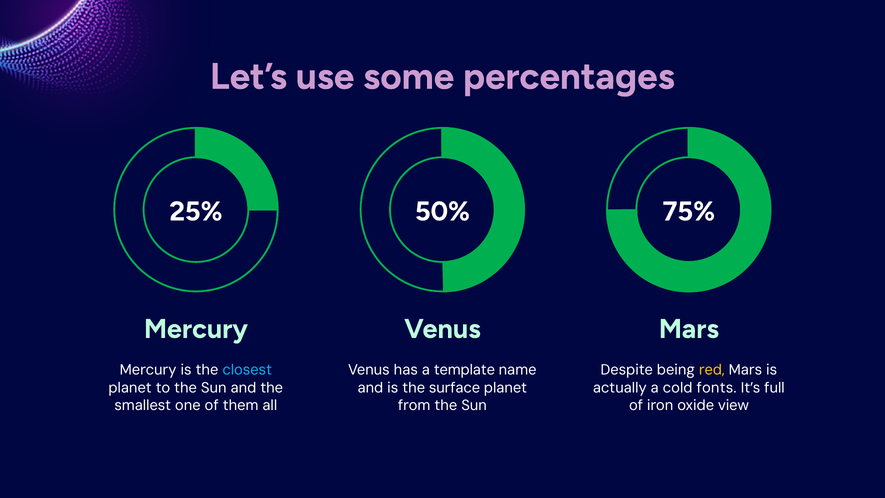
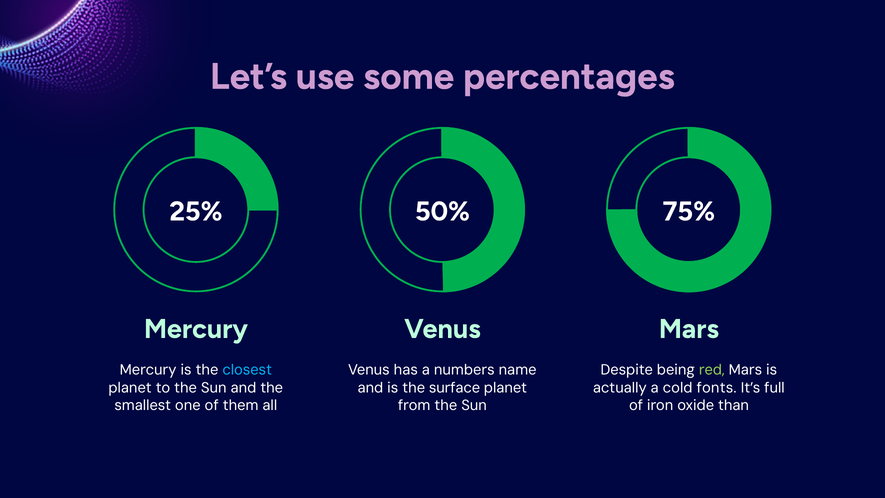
template: template -> numbers
red colour: yellow -> light green
view: view -> than
